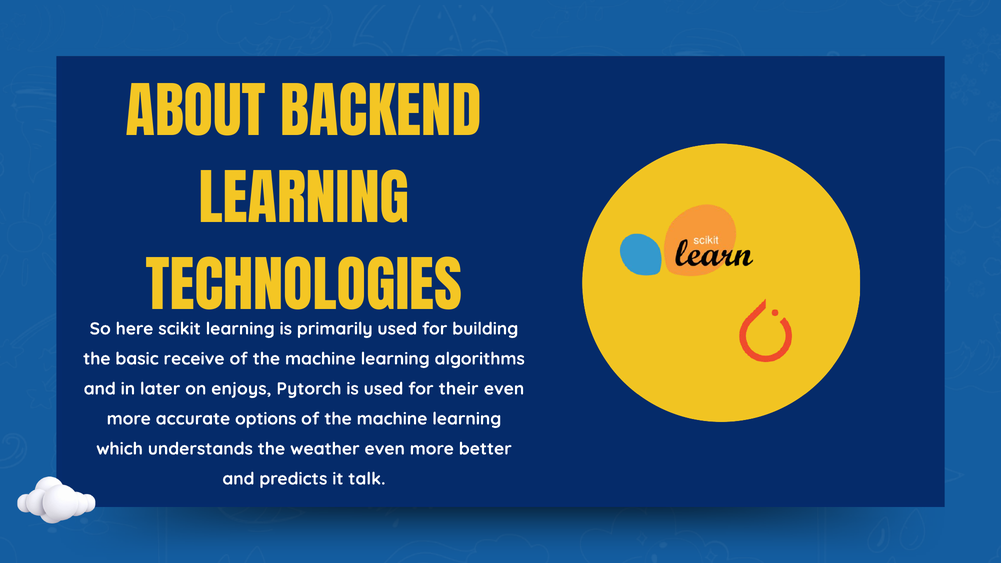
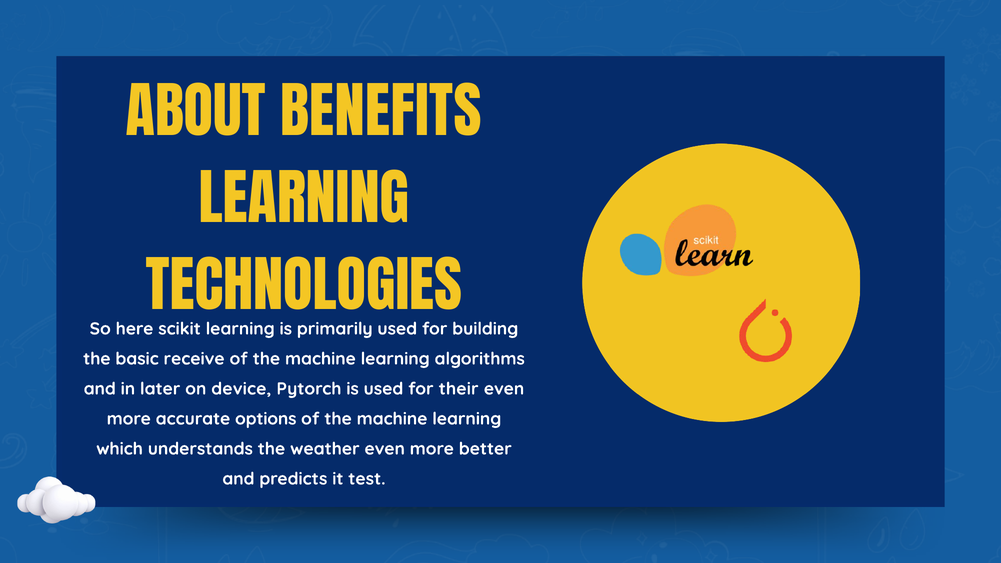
BACKEND: BACKEND -> BENEFITS
enjoys: enjoys -> device
talk: talk -> test
